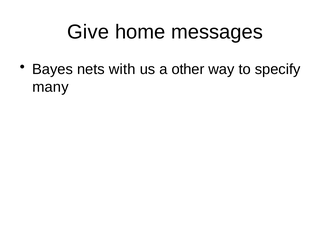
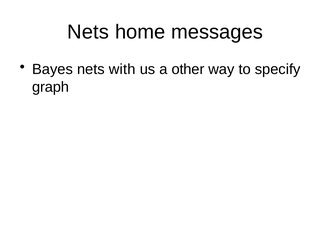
Give at (88, 32): Give -> Nets
many: many -> graph
